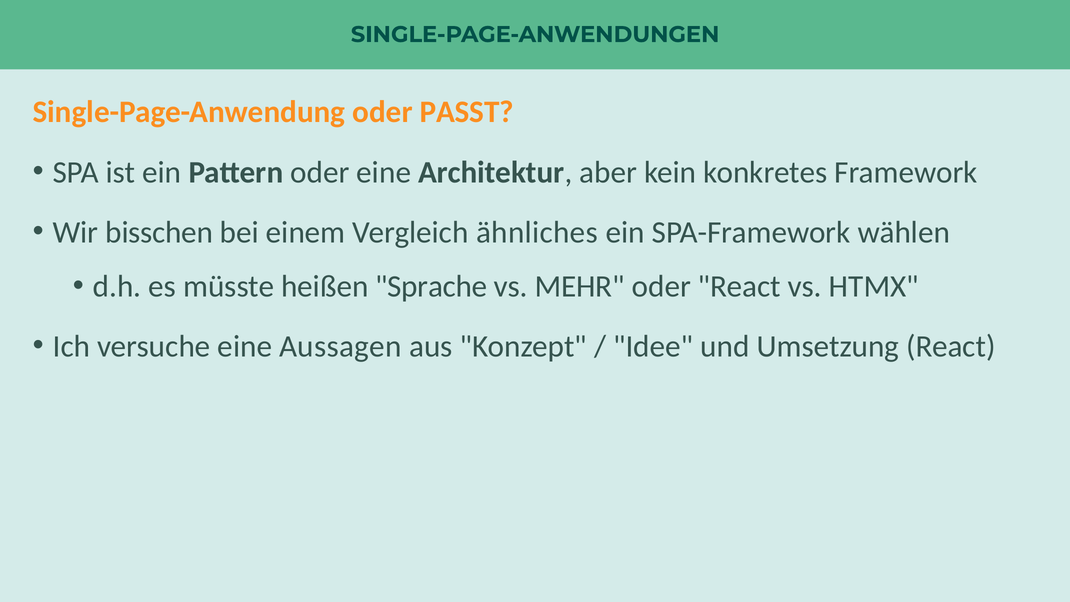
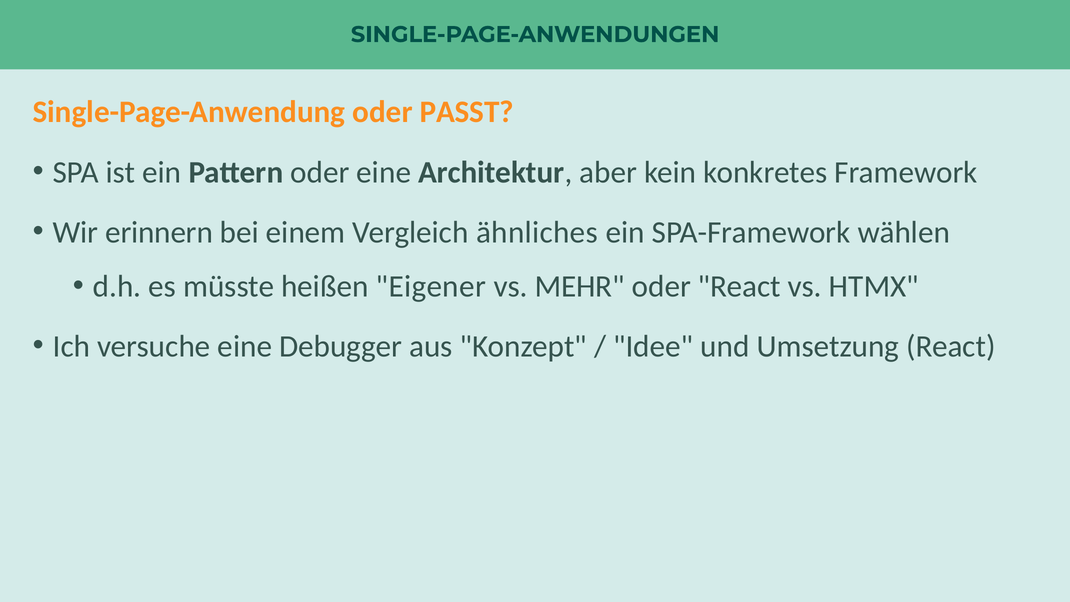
bisschen: bisschen -> erinnern
Sprache: Sprache -> Eigener
Aussagen: Aussagen -> Debugger
